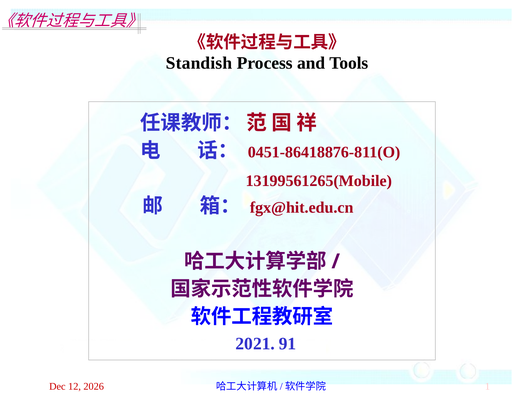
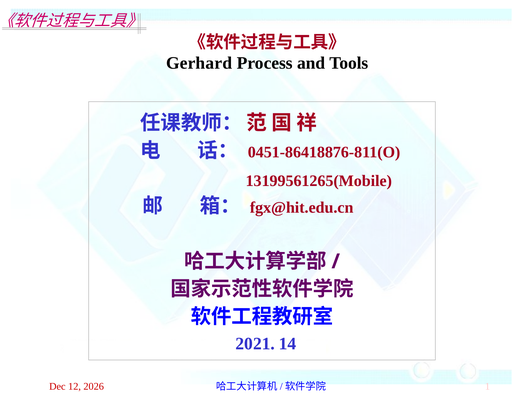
Standish: Standish -> Gerhard
91: 91 -> 14
